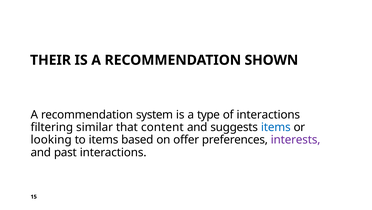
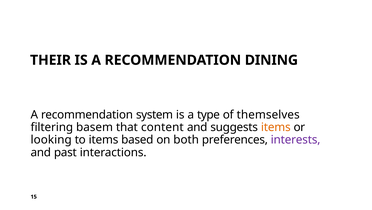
SHOWN: SHOWN -> DINING
of interactions: interactions -> themselves
similar: similar -> basem
items at (276, 127) colour: blue -> orange
offer: offer -> both
